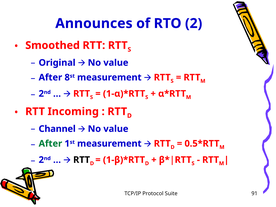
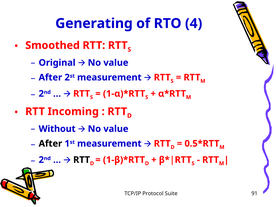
Announces: Announces -> Generating
RTO 2: 2 -> 4
After 8: 8 -> 2
Channel: Channel -> Without
After at (50, 144) colour: green -> black
